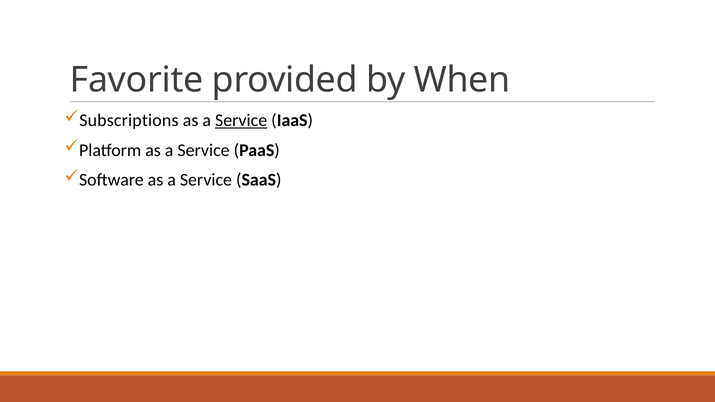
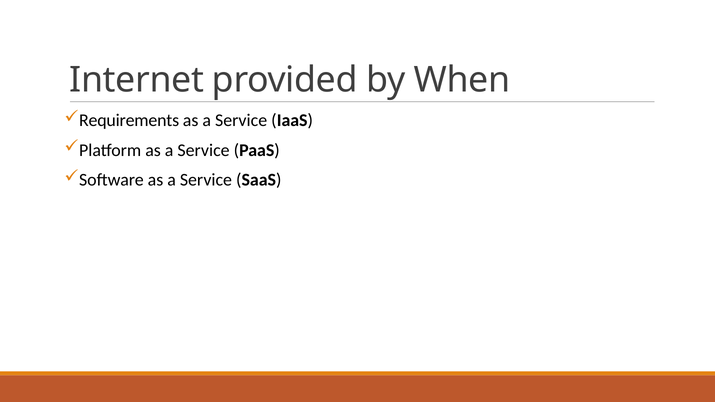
Favorite: Favorite -> Internet
Subscriptions: Subscriptions -> Requirements
Service at (241, 120) underline: present -> none
